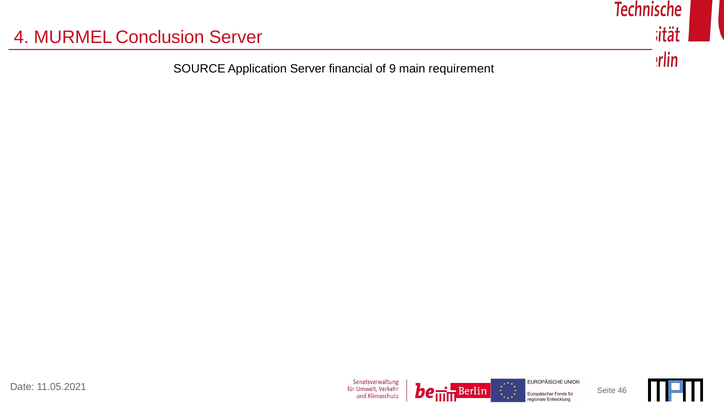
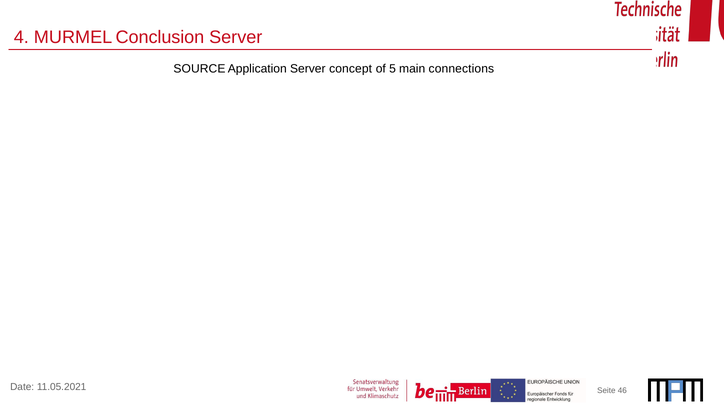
financial: financial -> concept
9: 9 -> 5
requirement: requirement -> connections
